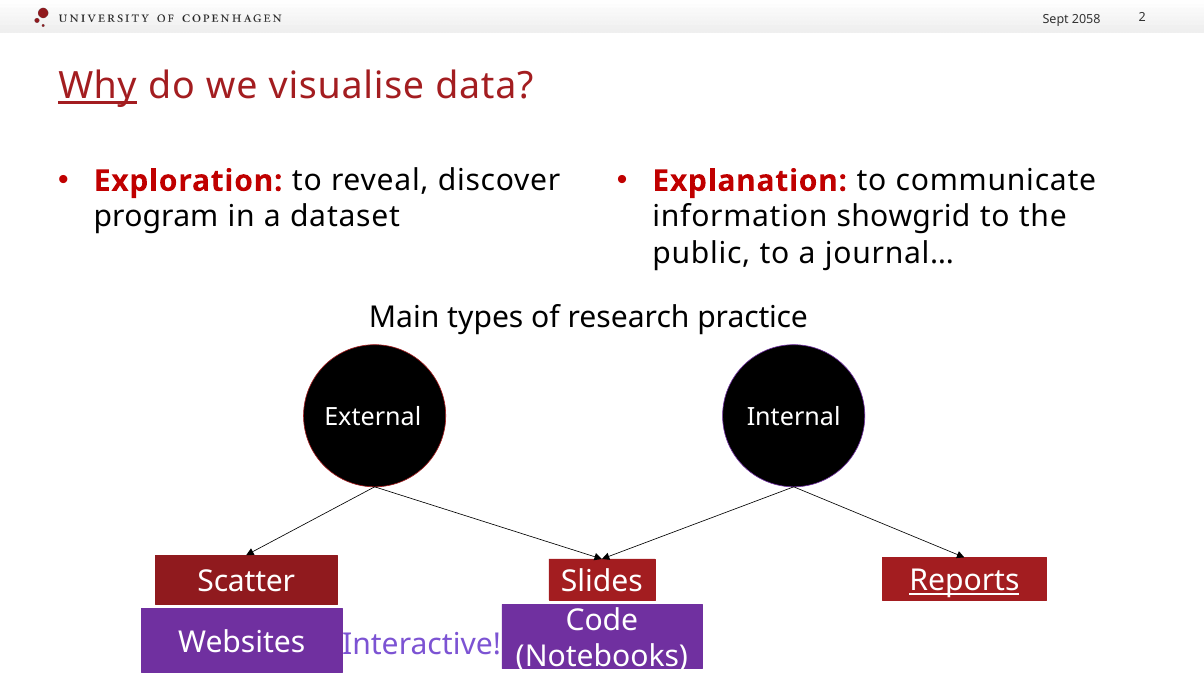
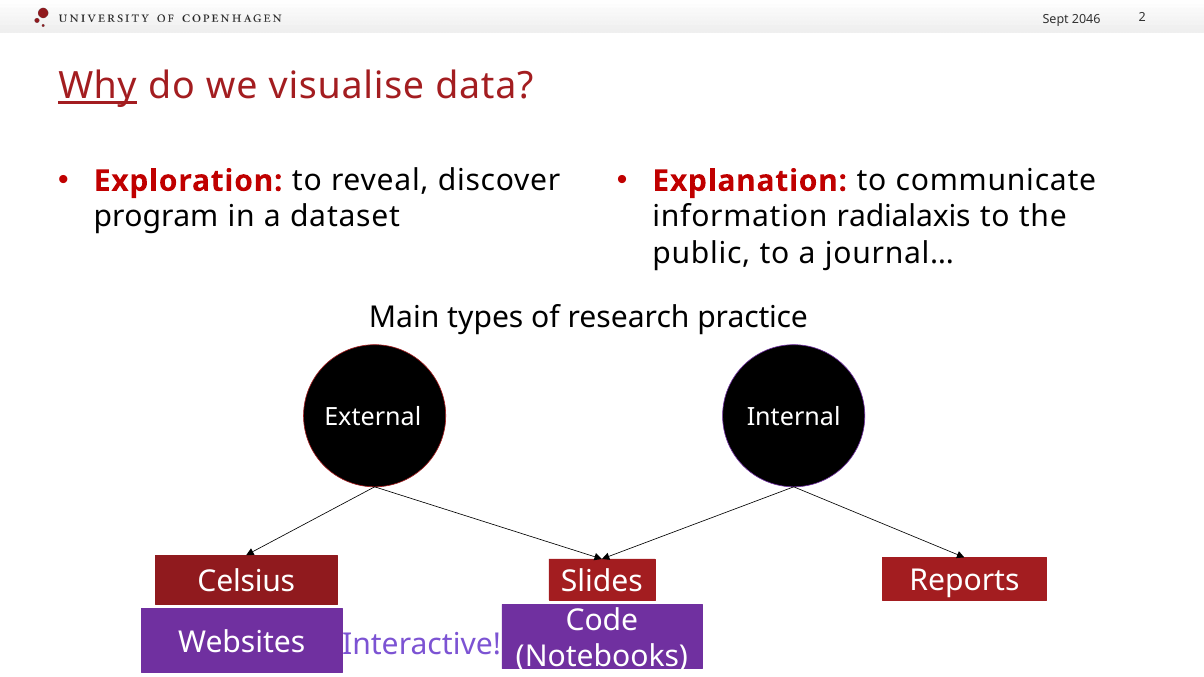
2058: 2058 -> 2046
showgrid: showgrid -> radialaxis
Reports underline: present -> none
Scatter: Scatter -> Celsius
